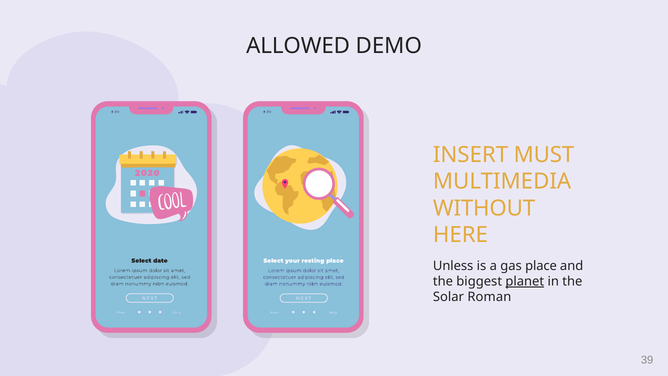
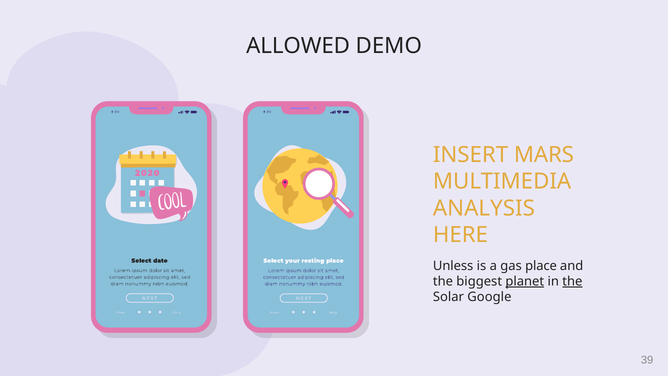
MUST: MUST -> MARS
WITHOUT: WITHOUT -> ANALYSIS
the at (572, 281) underline: none -> present
Roman: Roman -> Google
